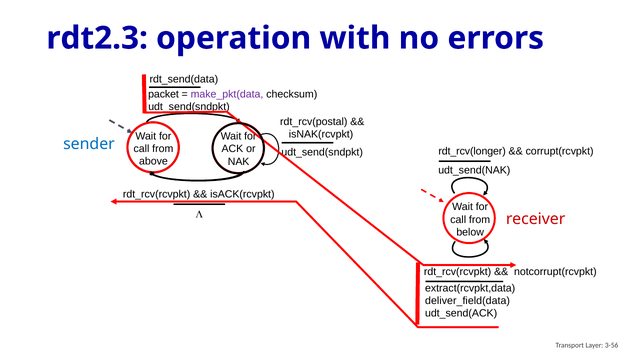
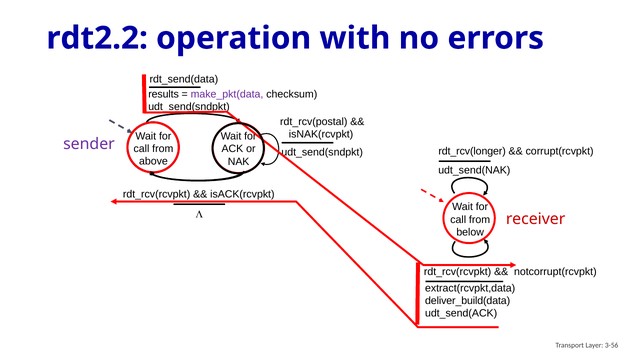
rdt2.3: rdt2.3 -> rdt2.2
packet: packet -> results
sender colour: blue -> purple
deliver_field(data: deliver_field(data -> deliver_build(data
